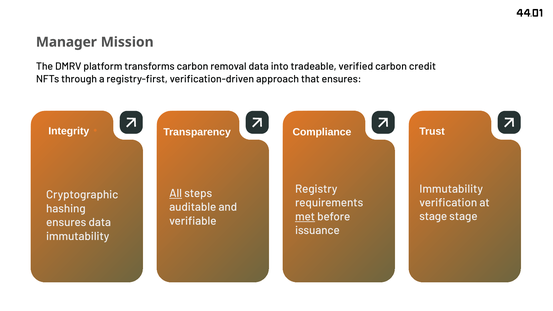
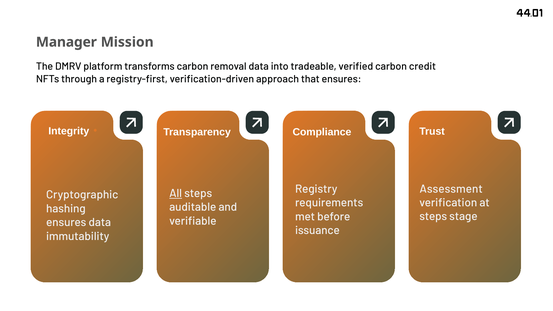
Immutability at (451, 189): Immutability -> Assessment
stage at (433, 217): stage -> steps
met underline: present -> none
